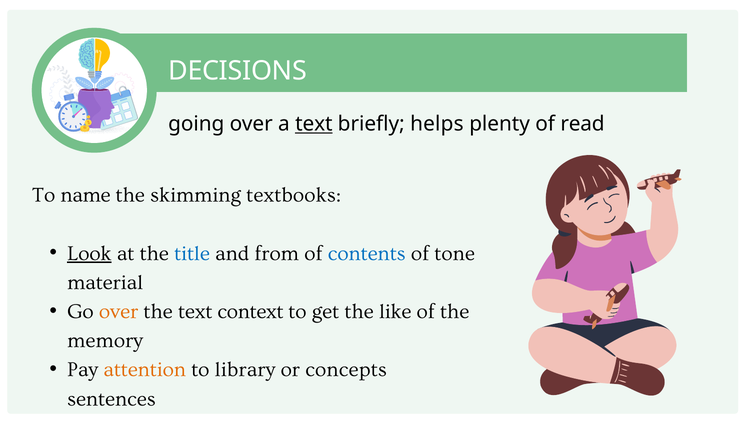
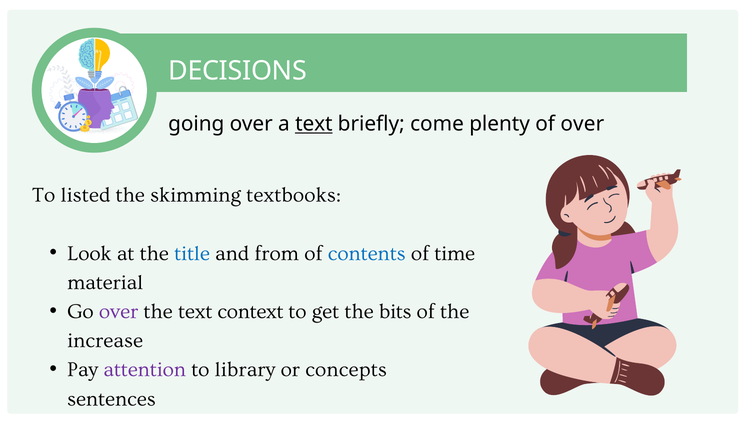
helps: helps -> come
of read: read -> over
name: name -> listed
Look underline: present -> none
tone: tone -> time
over at (119, 311) colour: orange -> purple
like: like -> bits
memory: memory -> increase
attention colour: orange -> purple
